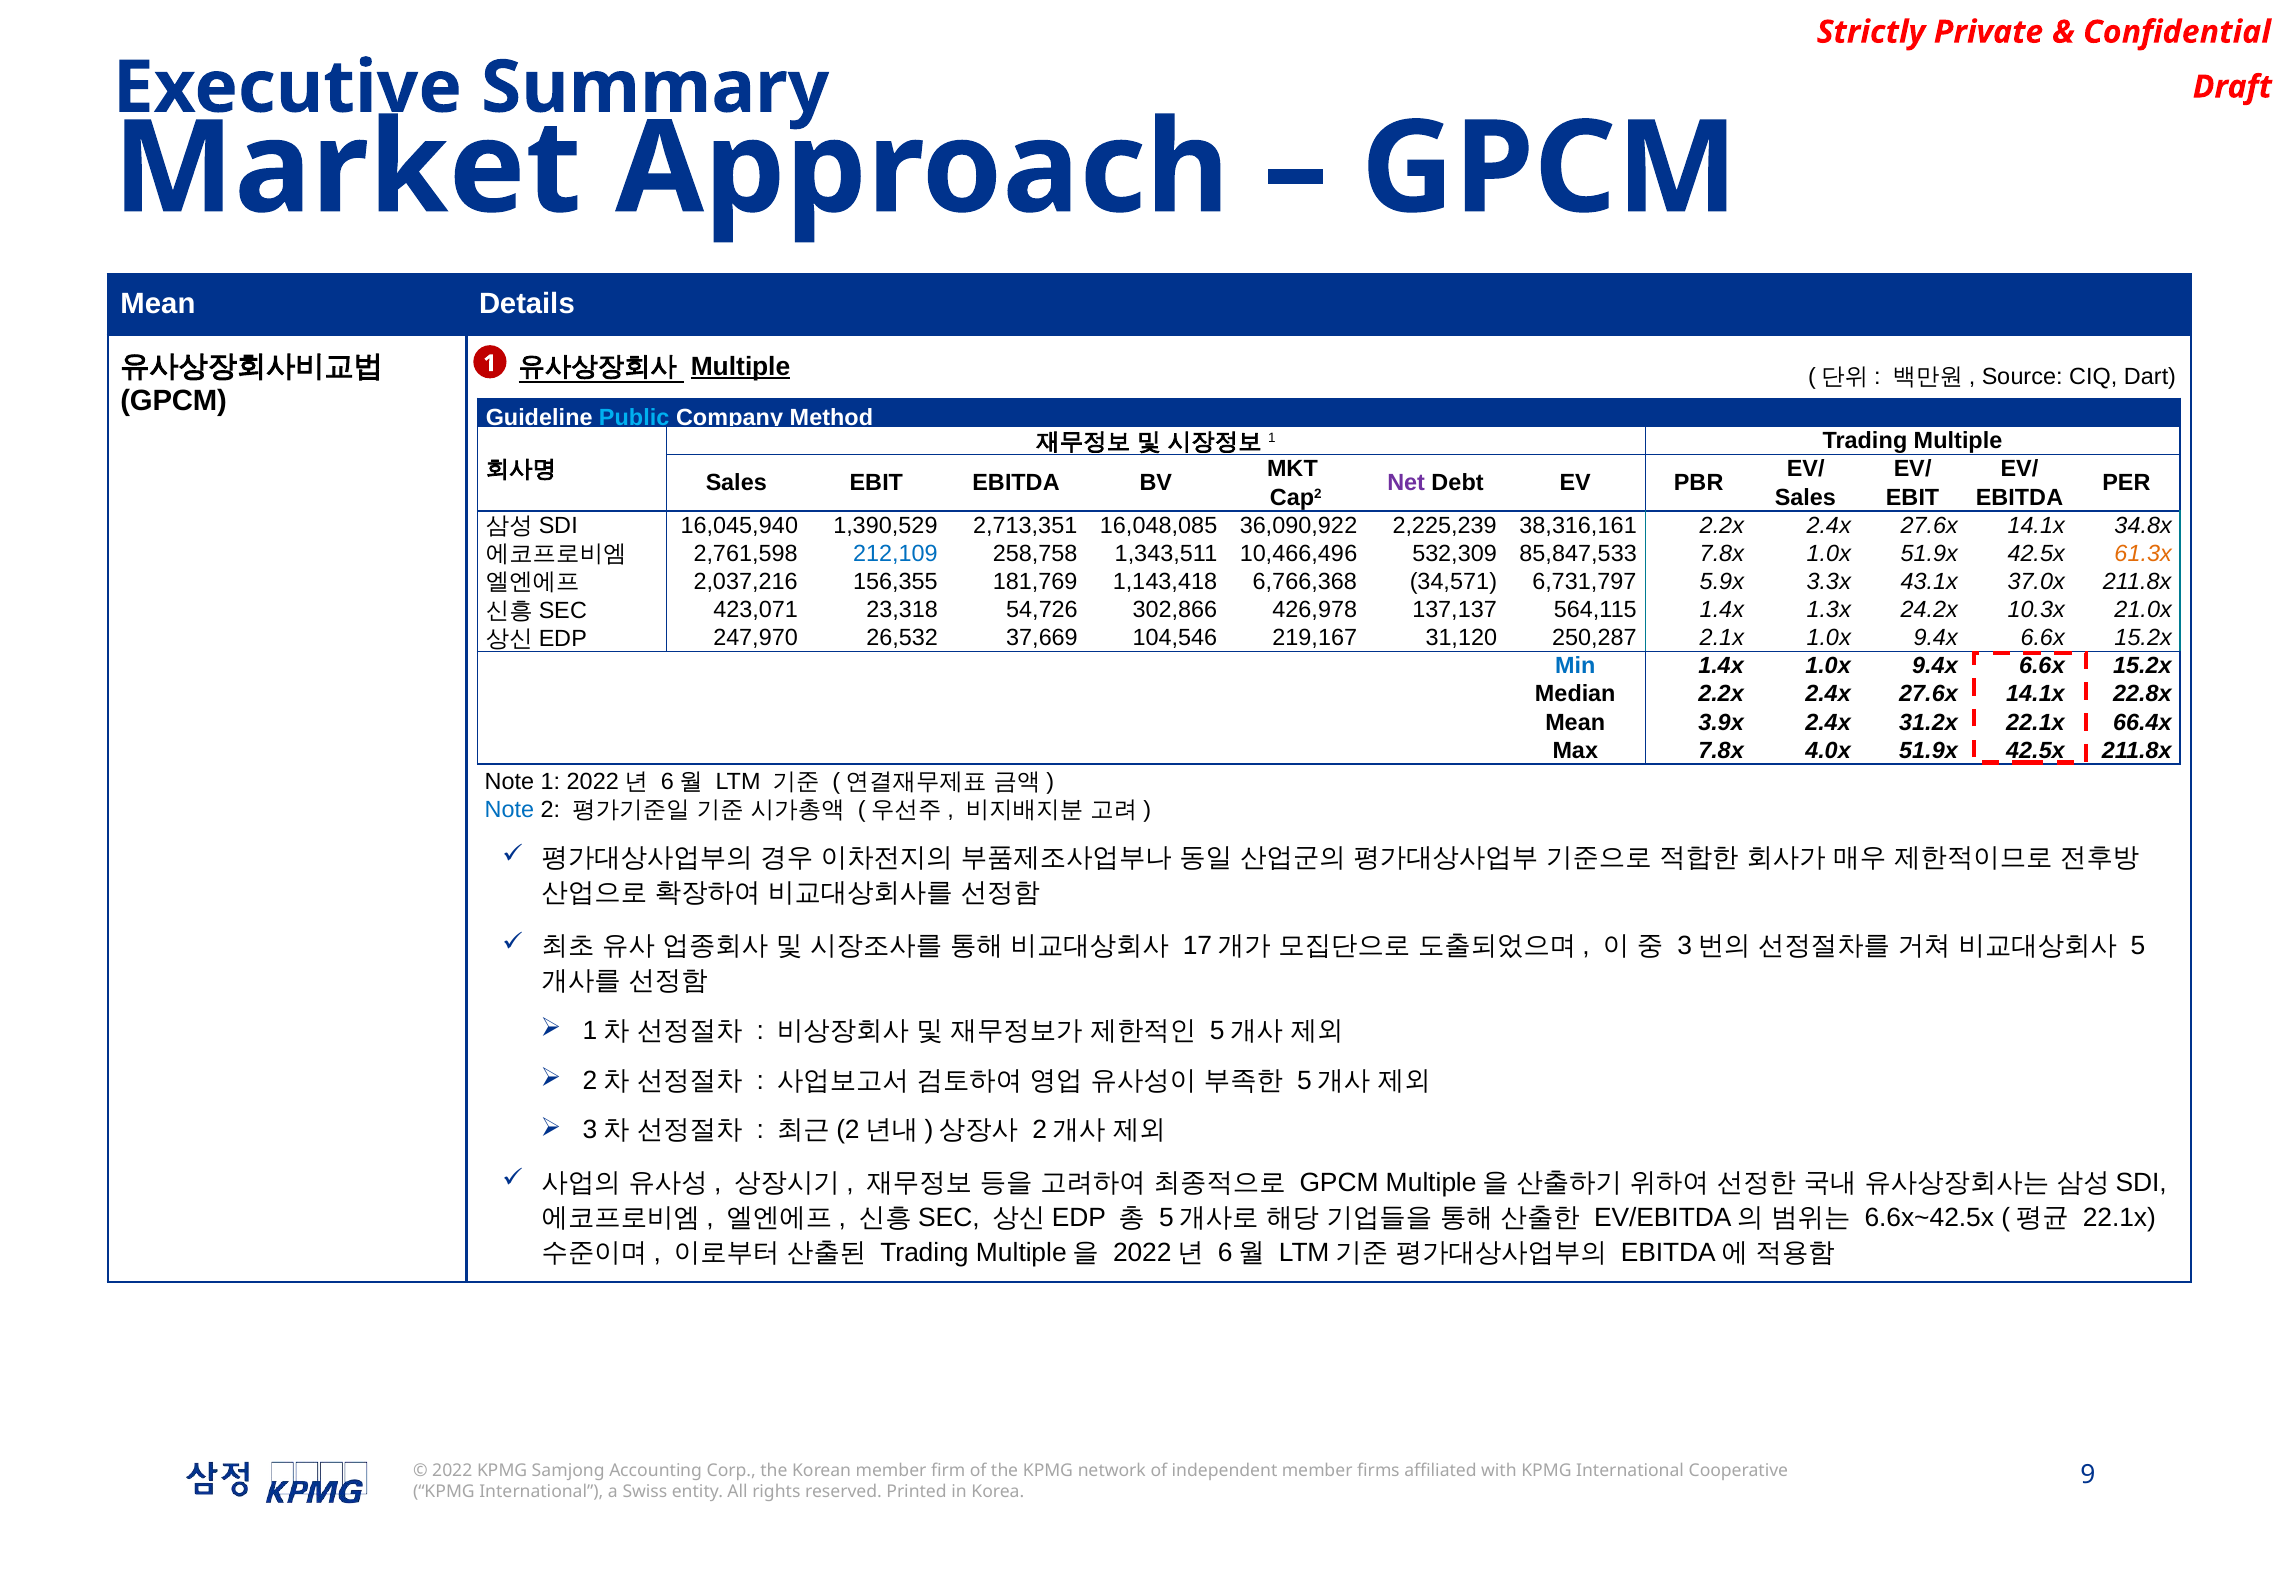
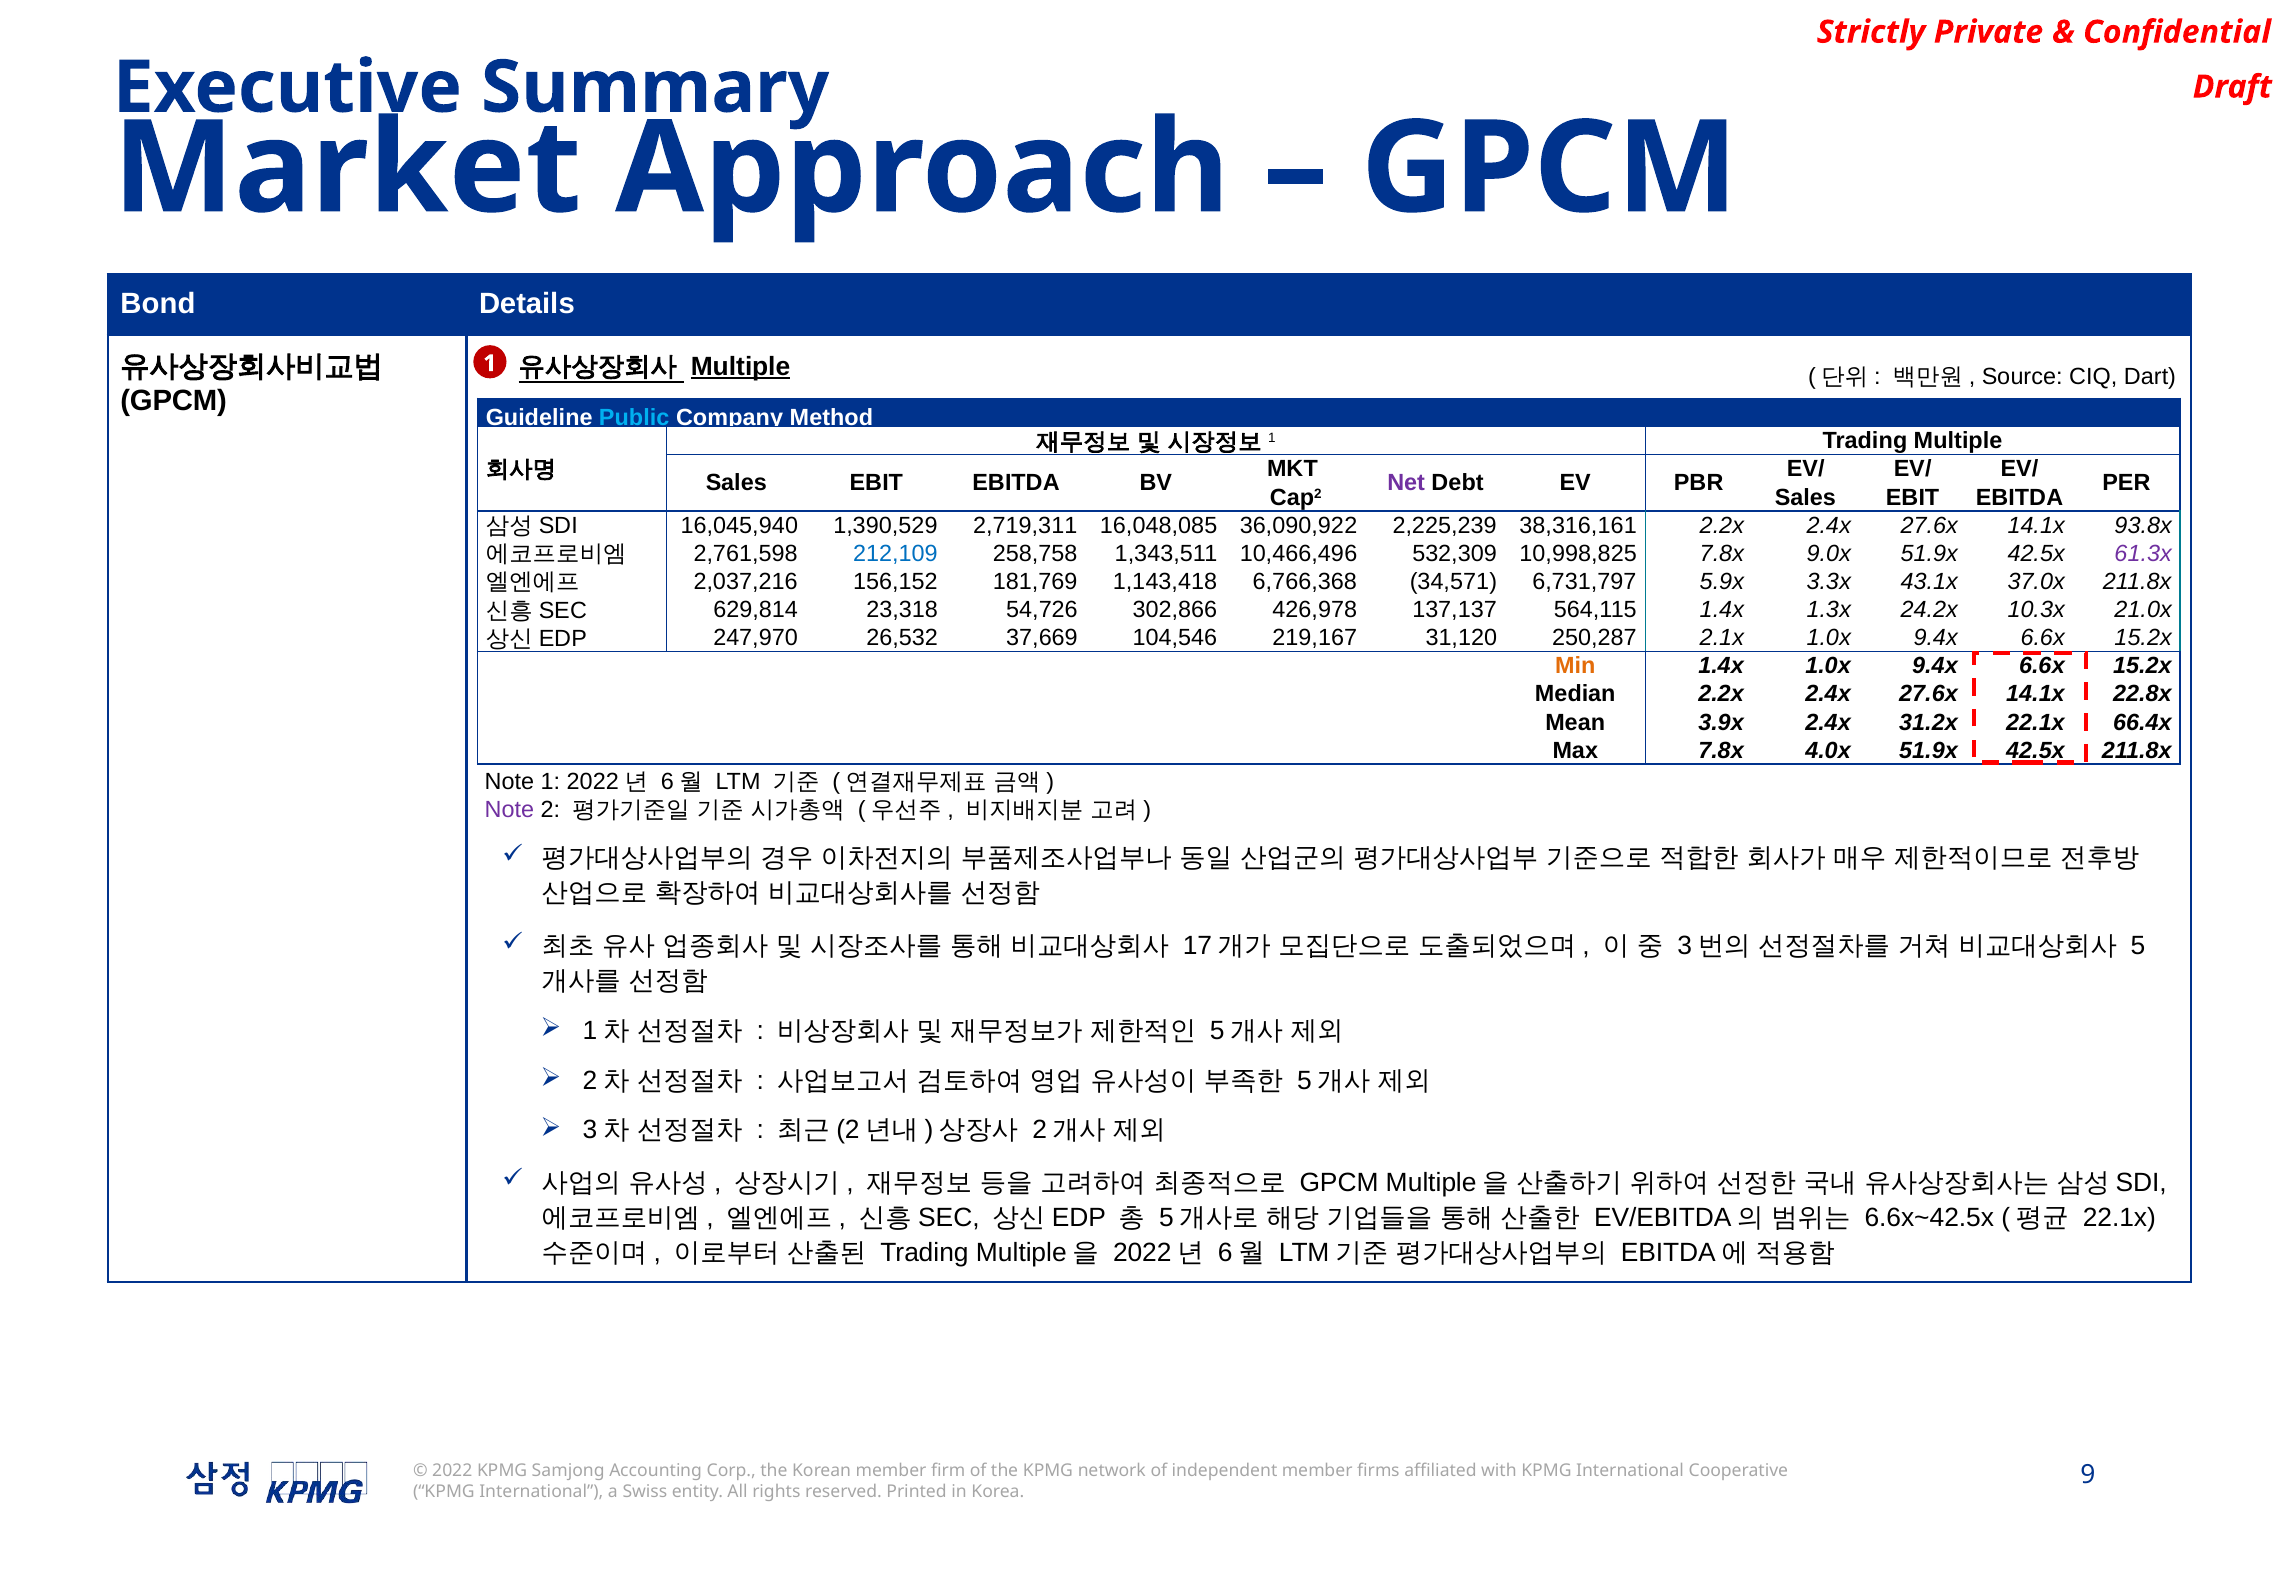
Mean at (158, 304): Mean -> Bond
2,713,351: 2,713,351 -> 2,719,311
34.8x: 34.8x -> 93.8x
85,847,533: 85,847,533 -> 10,998,825
7.8x 1.0x: 1.0x -> 9.0x
61.3x colour: orange -> purple
156,355: 156,355 -> 156,152
423,071: 423,071 -> 629,814
Min colour: blue -> orange
Note at (509, 810) colour: blue -> purple
